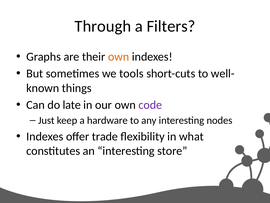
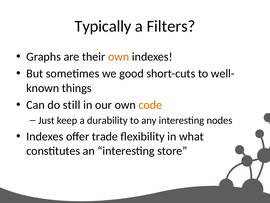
Through: Through -> Typically
tools: tools -> good
late: late -> still
code colour: purple -> orange
hardware: hardware -> durability
